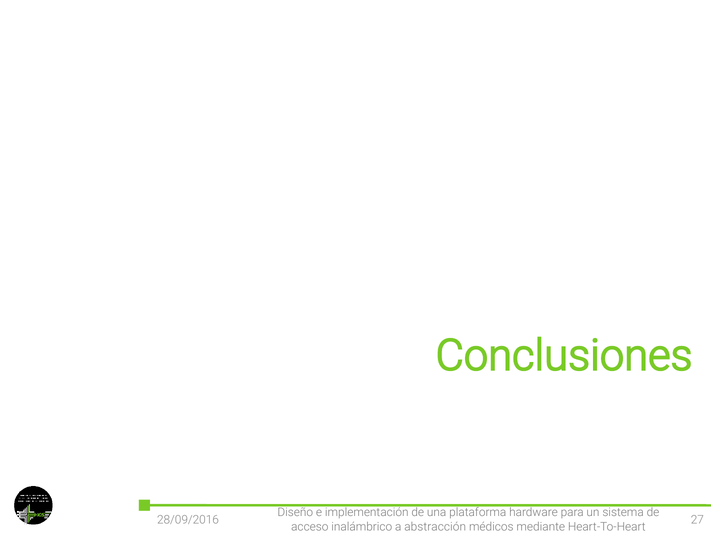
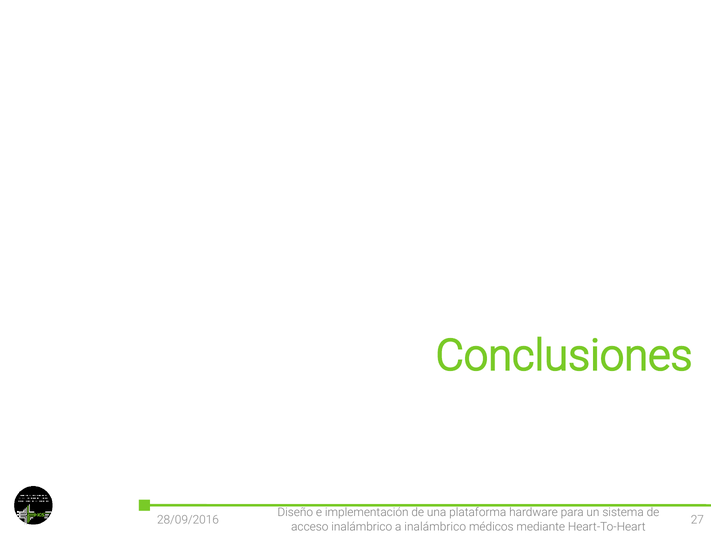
a abstracción: abstracción -> inalámbrico
